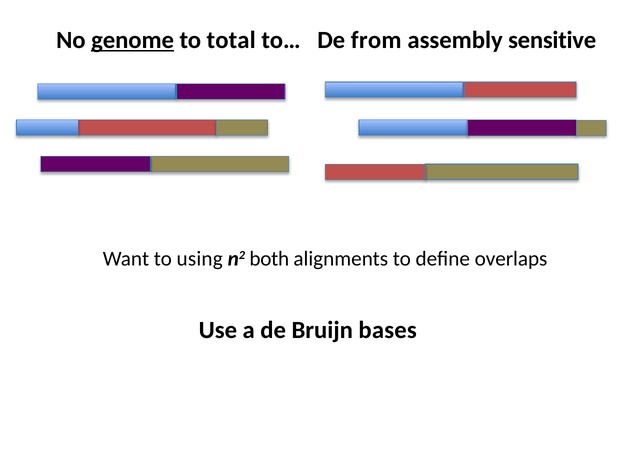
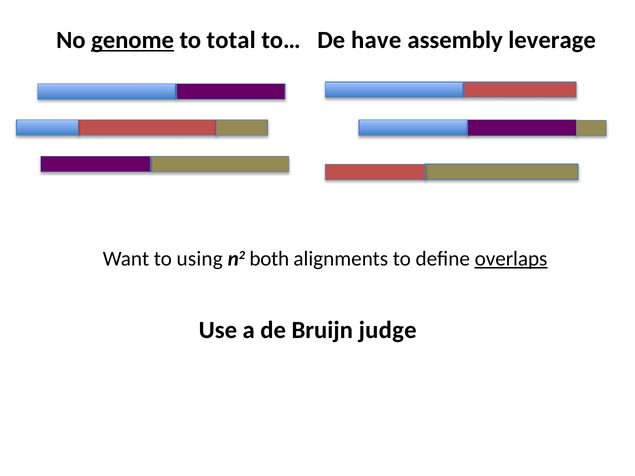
from: from -> have
sensitive: sensitive -> leverage
overlaps underline: none -> present
bases: bases -> judge
